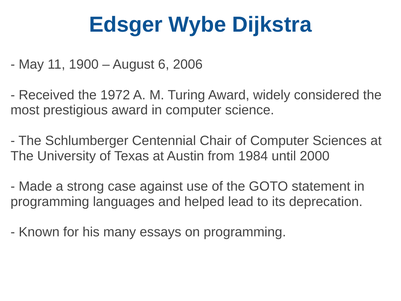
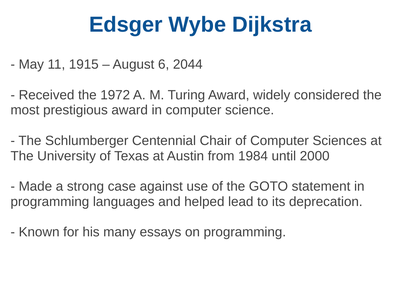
1900: 1900 -> 1915
2006: 2006 -> 2044
